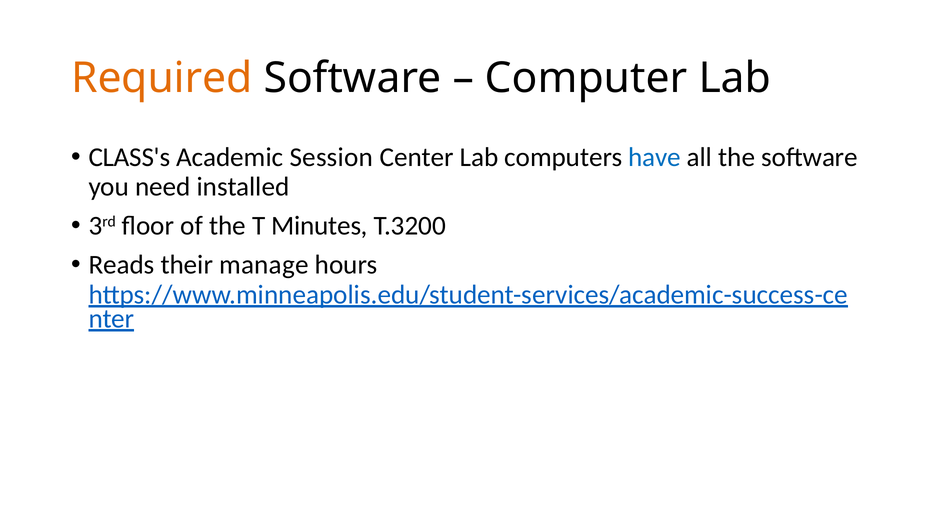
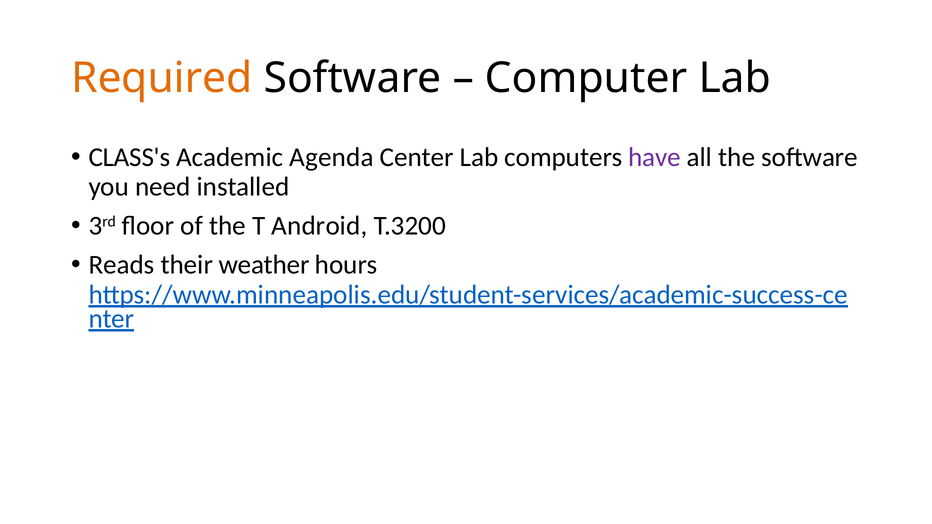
Session: Session -> Agenda
have colour: blue -> purple
Minutes: Minutes -> Android
manage: manage -> weather
